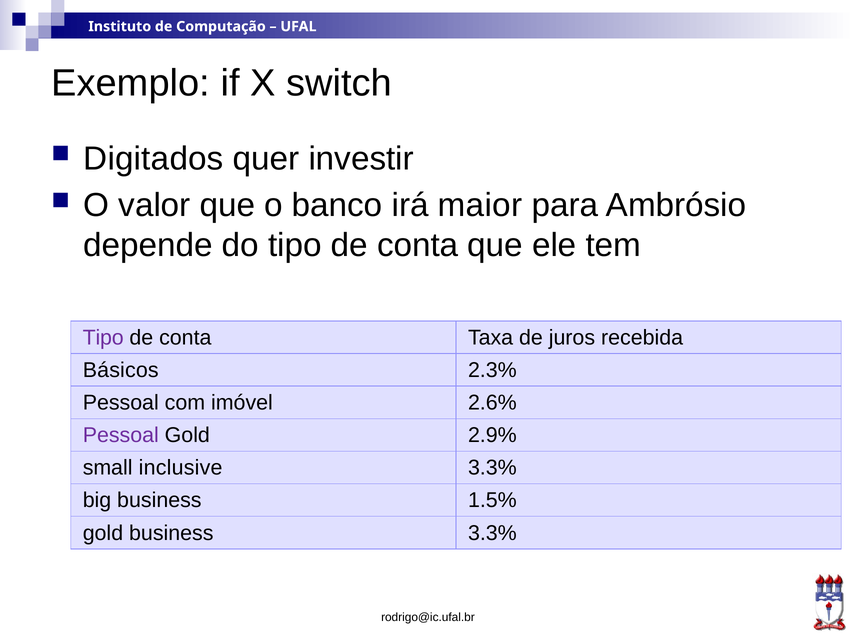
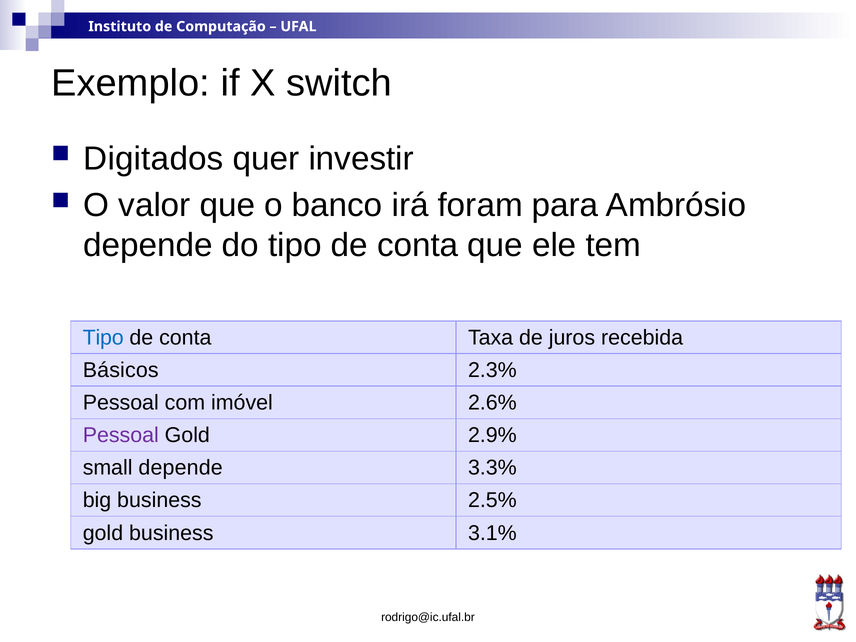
maior: maior -> foram
Tipo at (103, 338) colour: purple -> blue
small inclusive: inclusive -> depende
1.5%: 1.5% -> 2.5%
business 3.3%: 3.3% -> 3.1%
